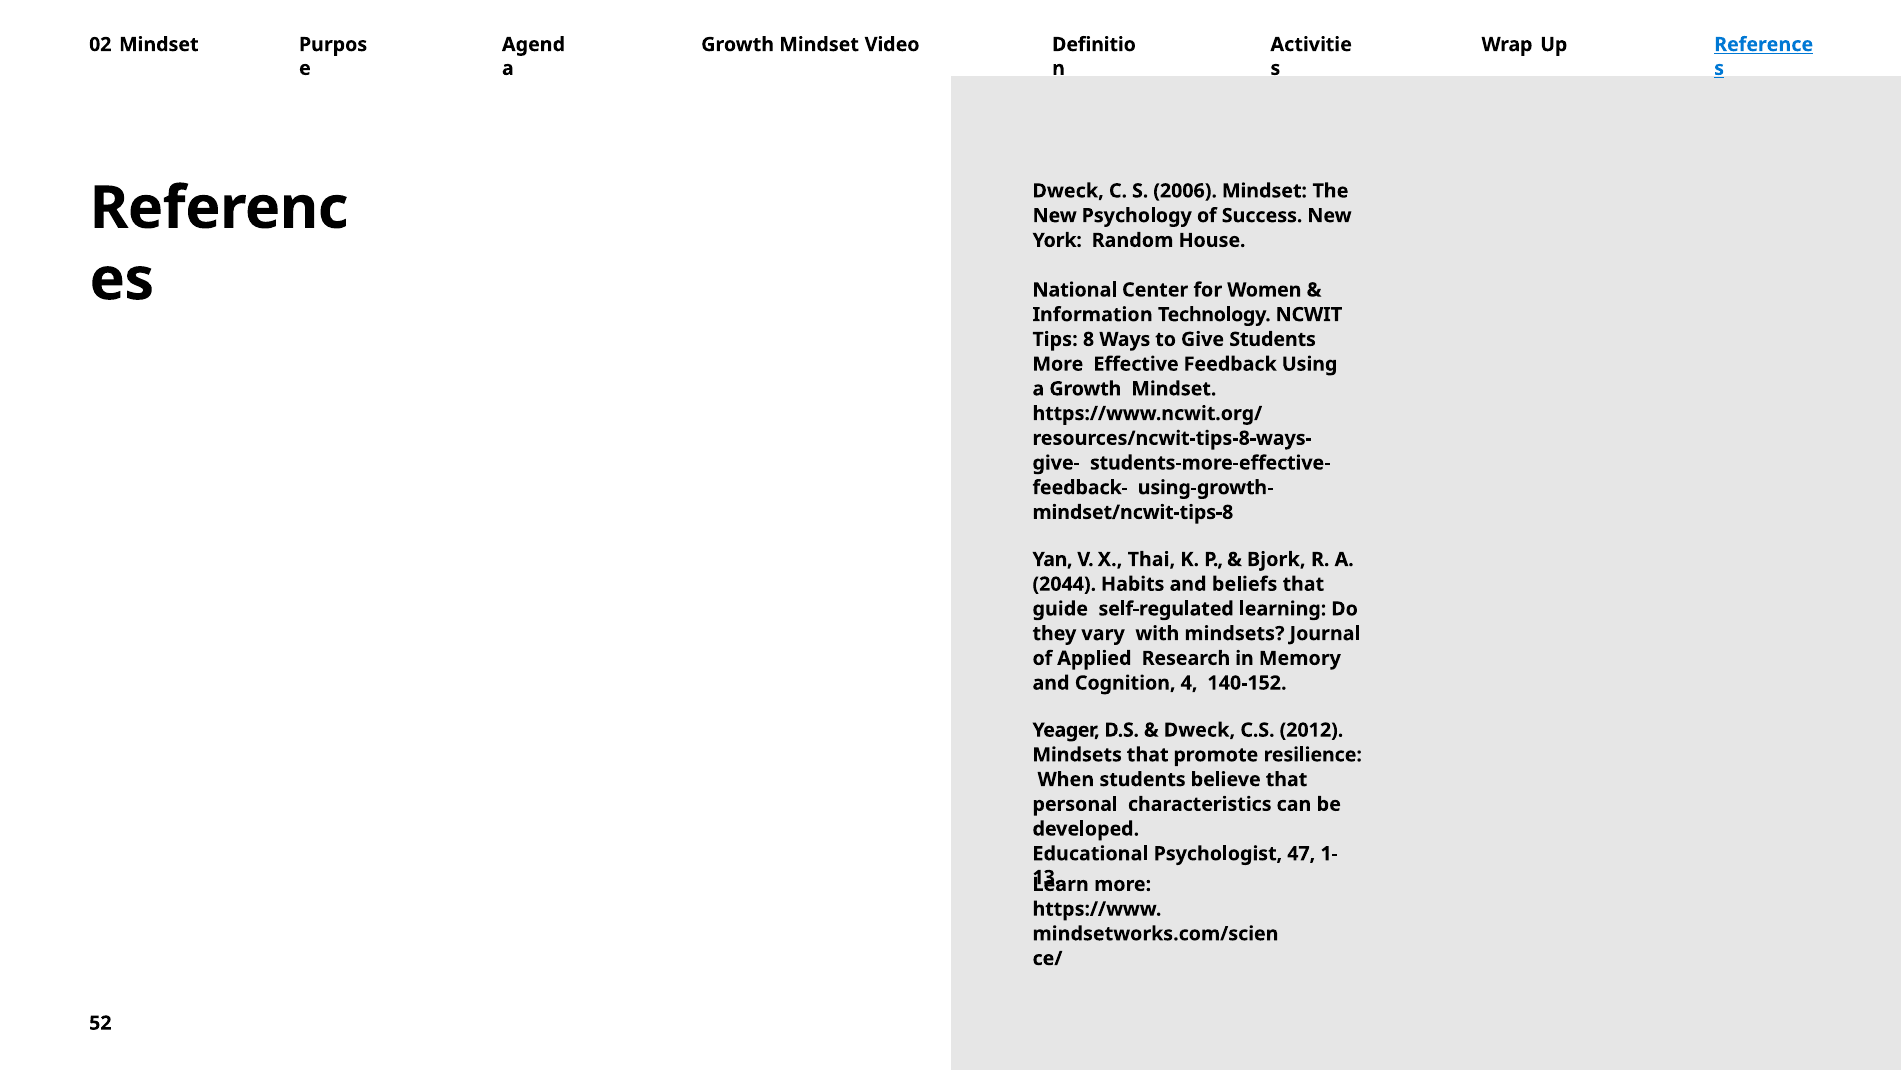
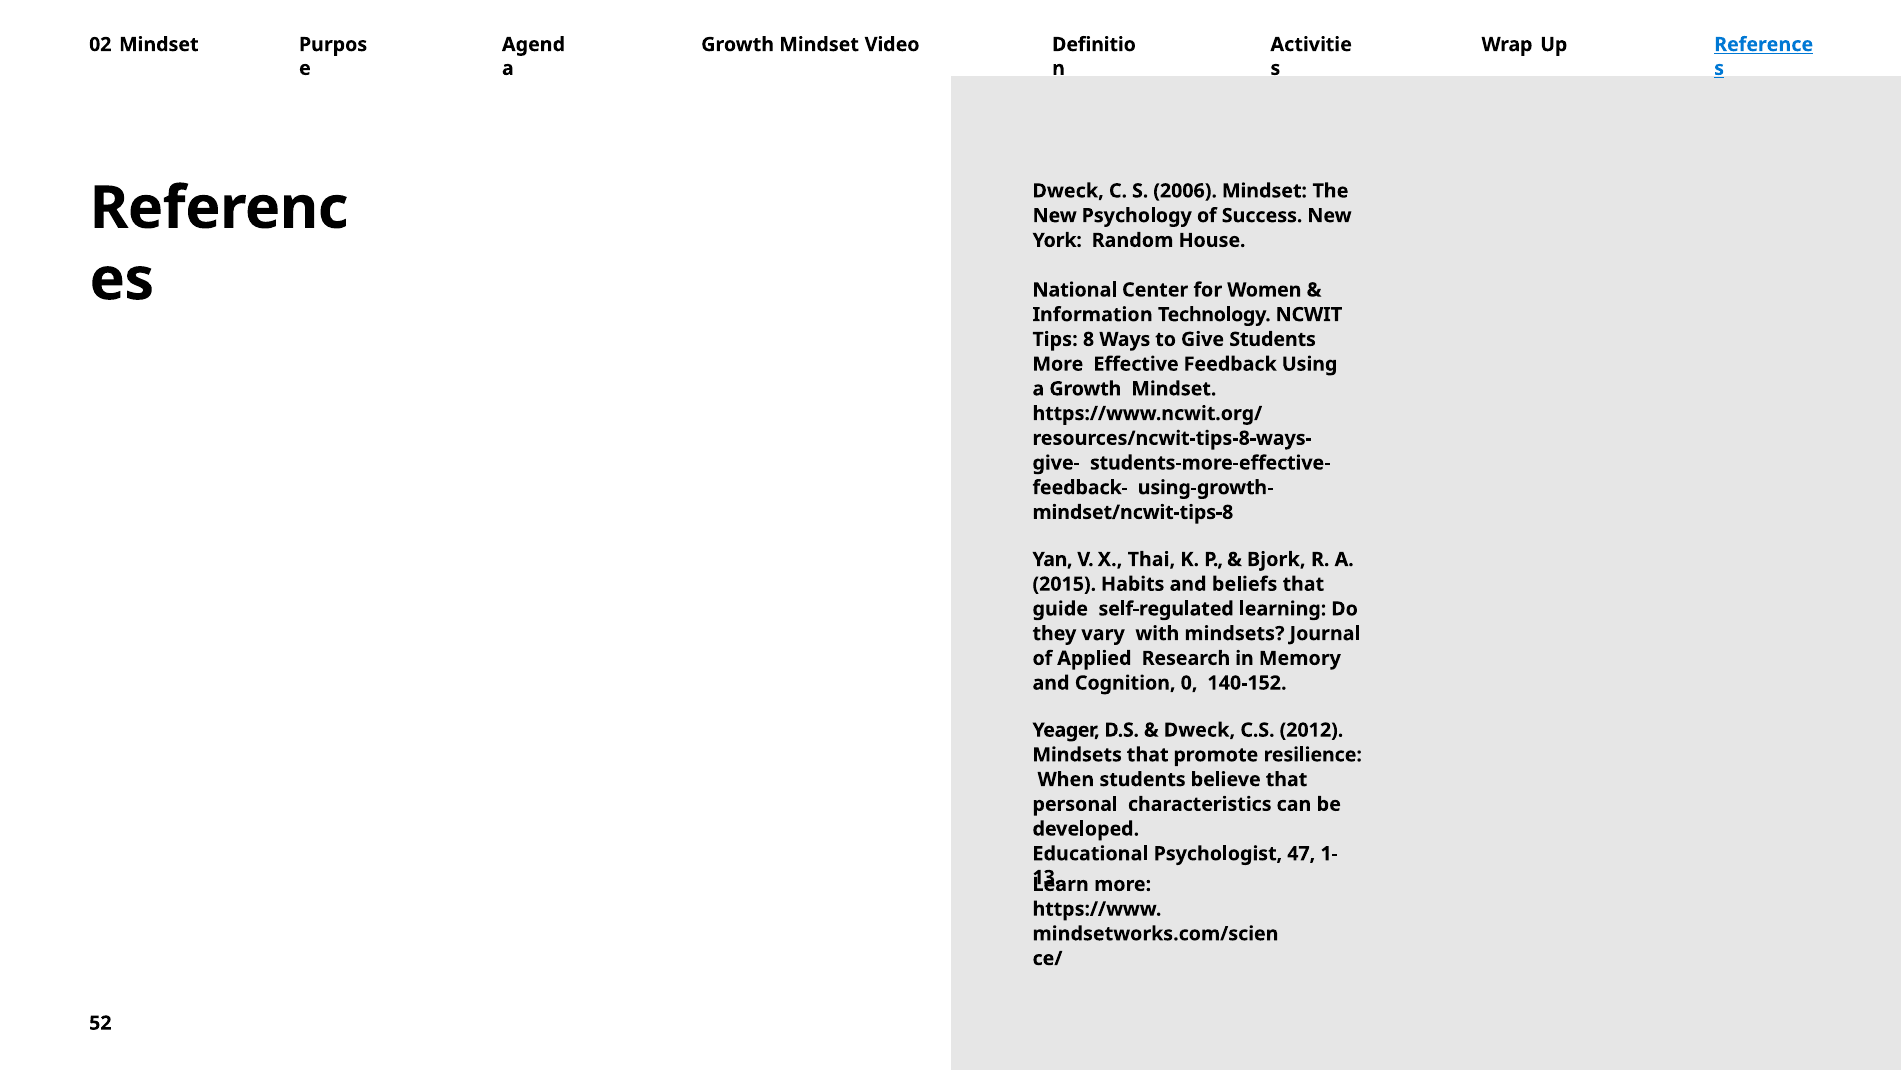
2044: 2044 -> 2015
4: 4 -> 0
